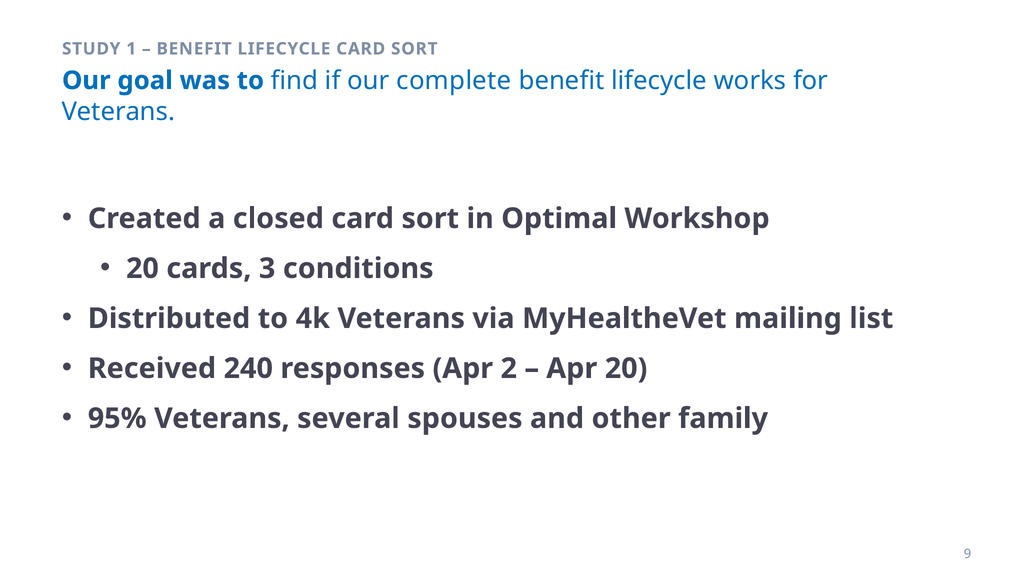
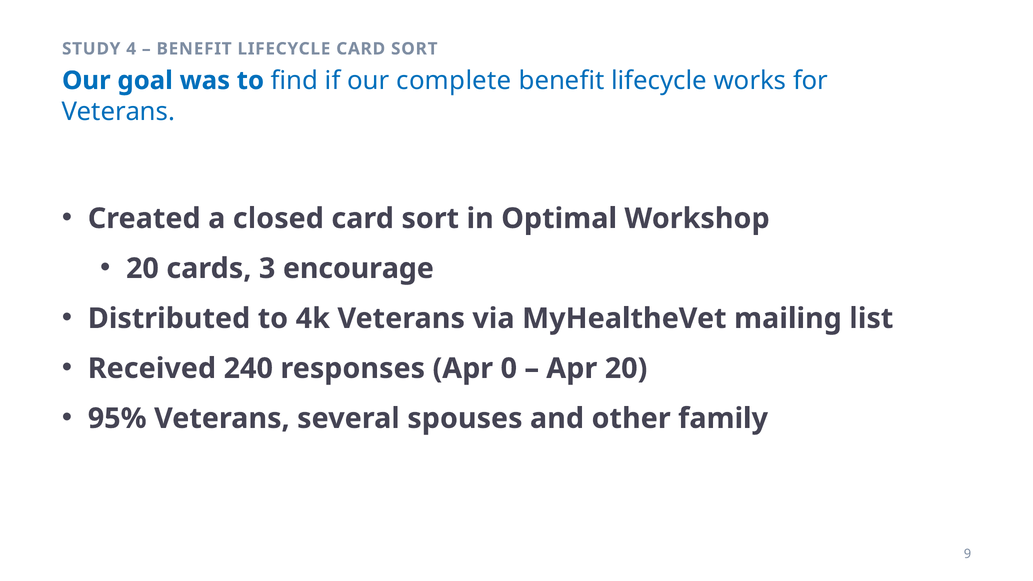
1: 1 -> 4
conditions: conditions -> encourage
2: 2 -> 0
